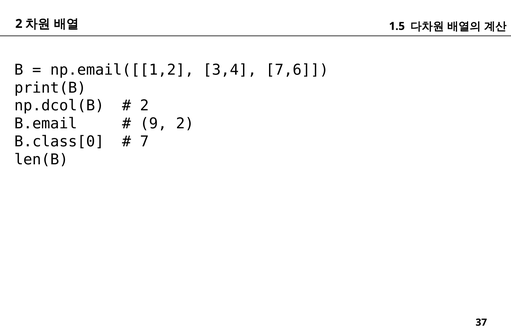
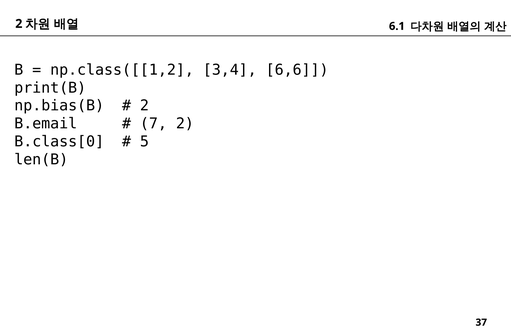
1.5: 1.5 -> 6.1
np.email([[1,2: np.email([[1,2 -> np.class([[1,2
7,6: 7,6 -> 6,6
np.dcol(B: np.dcol(B -> np.bias(B
9: 9 -> 7
7: 7 -> 5
